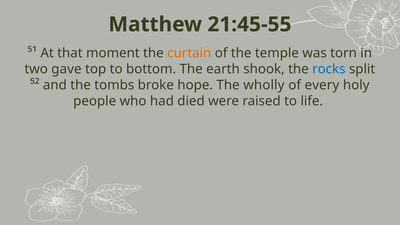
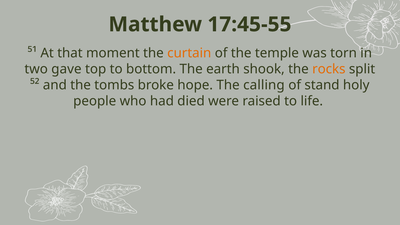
21:45-55: 21:45-55 -> 17:45-55
rocks colour: blue -> orange
wholly: wholly -> calling
every: every -> stand
